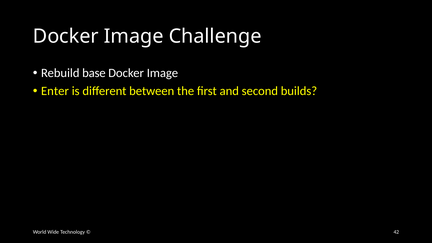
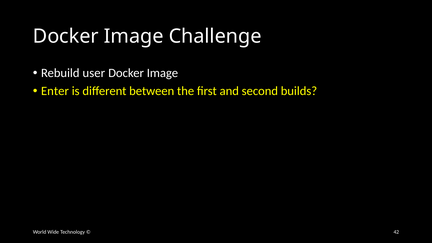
base: base -> user
